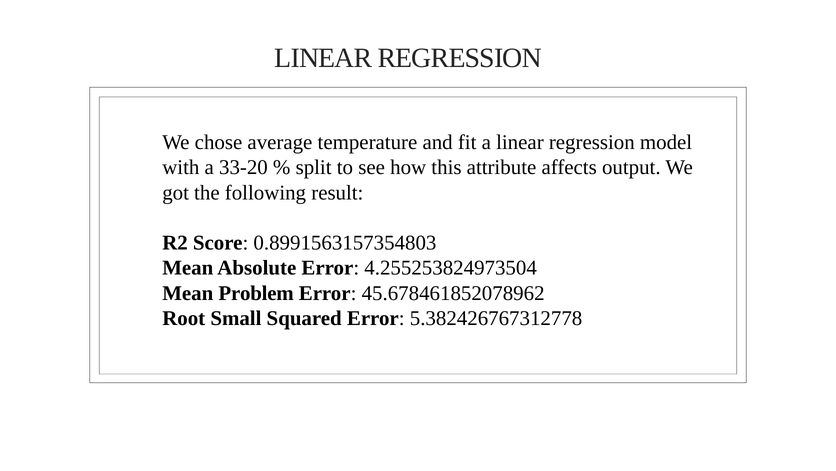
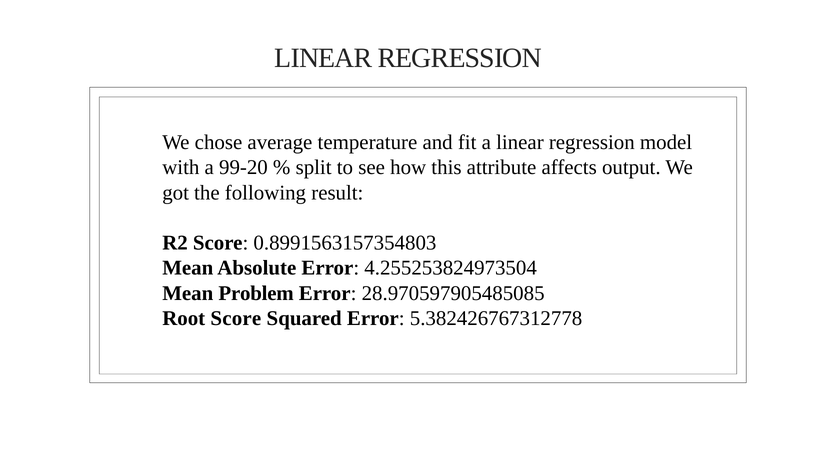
33-20: 33-20 -> 99-20
45.678461852078962: 45.678461852078962 -> 28.970597905485085
Root Small: Small -> Score
